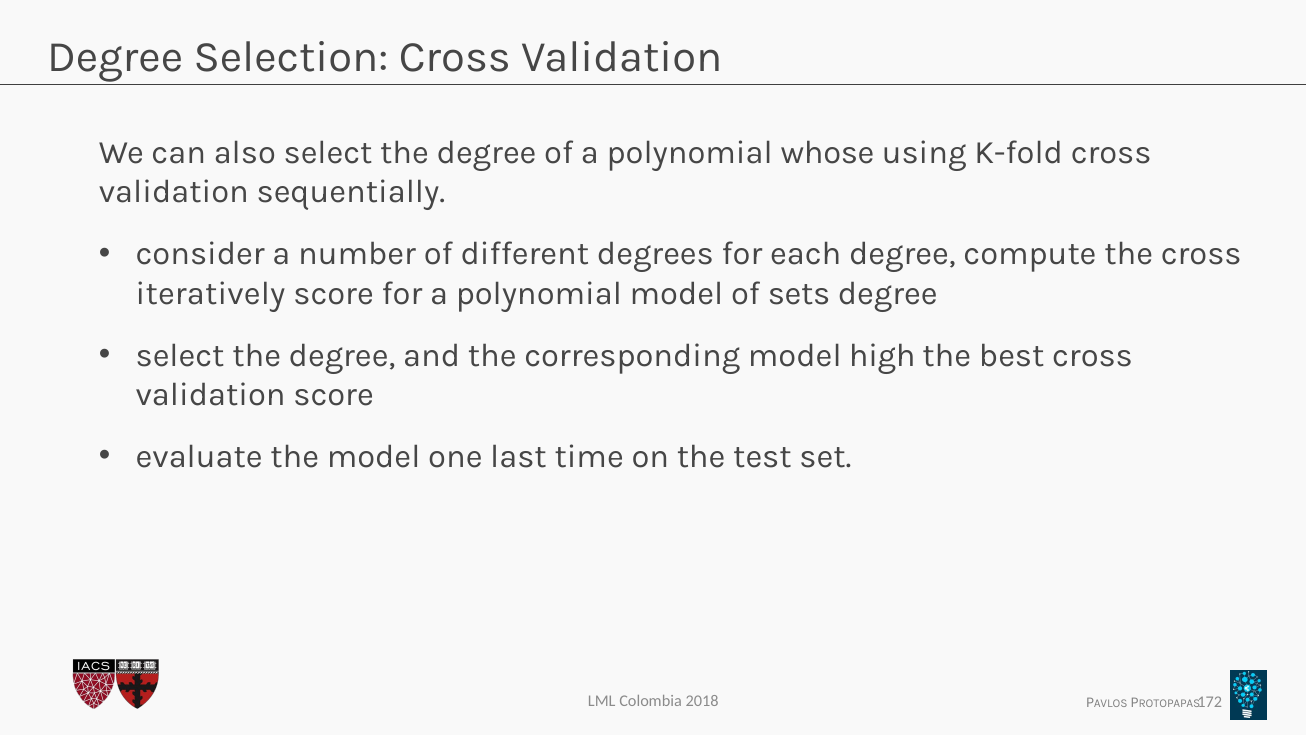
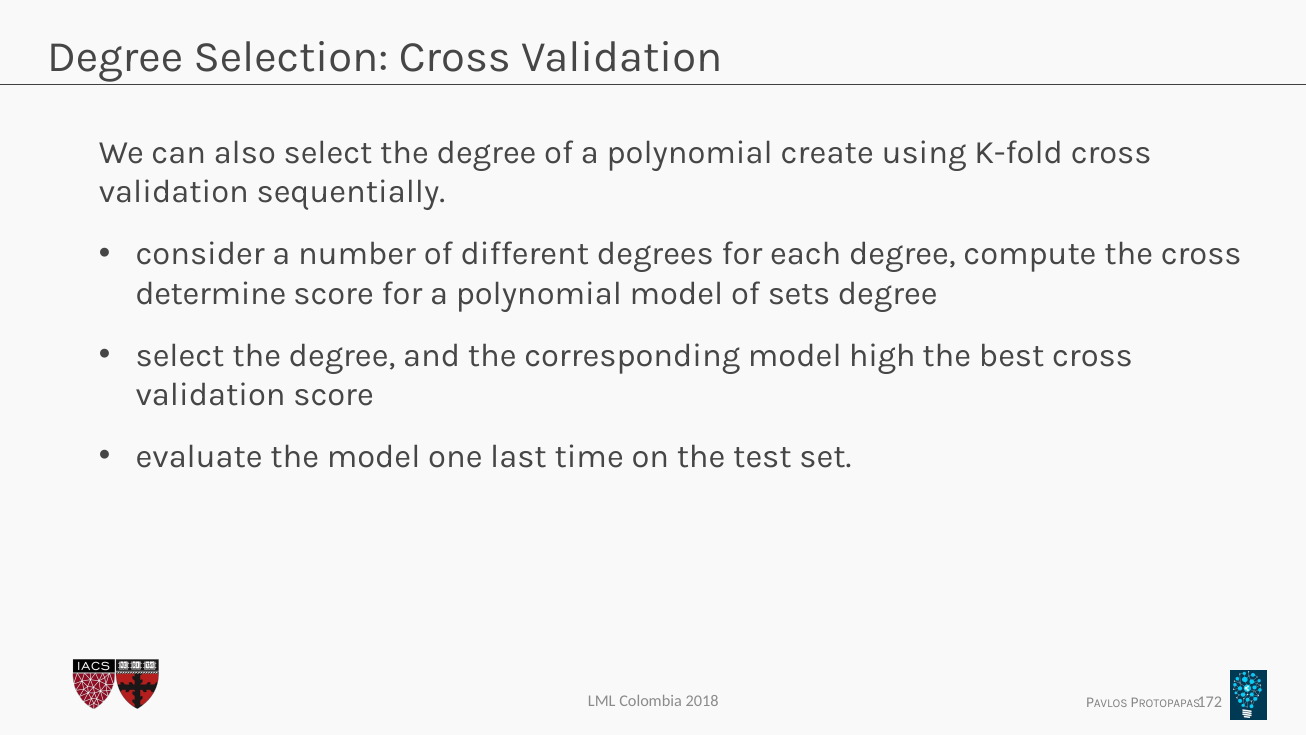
whose: whose -> create
iteratively: iteratively -> determine
